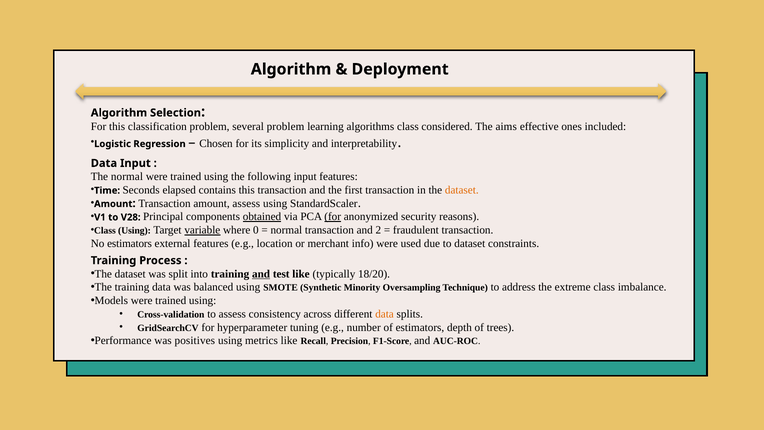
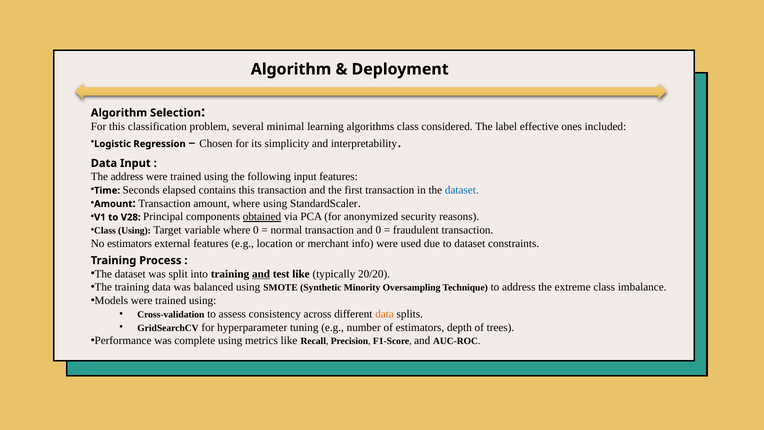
several problem: problem -> minimal
aims: aims -> label
The normal: normal -> address
dataset at (462, 190) colour: orange -> blue
amount assess: assess -> where
for at (333, 217) underline: present -> none
variable underline: present -> none
and 2: 2 -> 0
18/20: 18/20 -> 20/20
positives: positives -> complete
